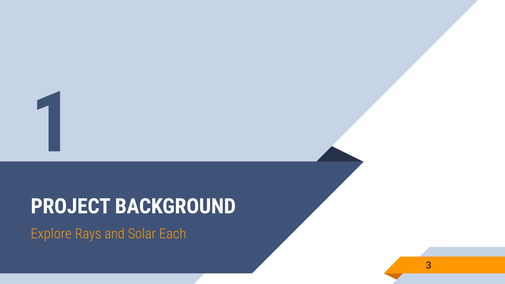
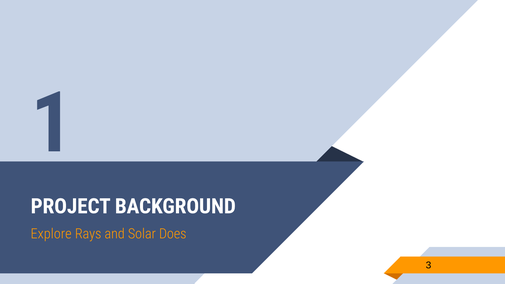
Each: Each -> Does
